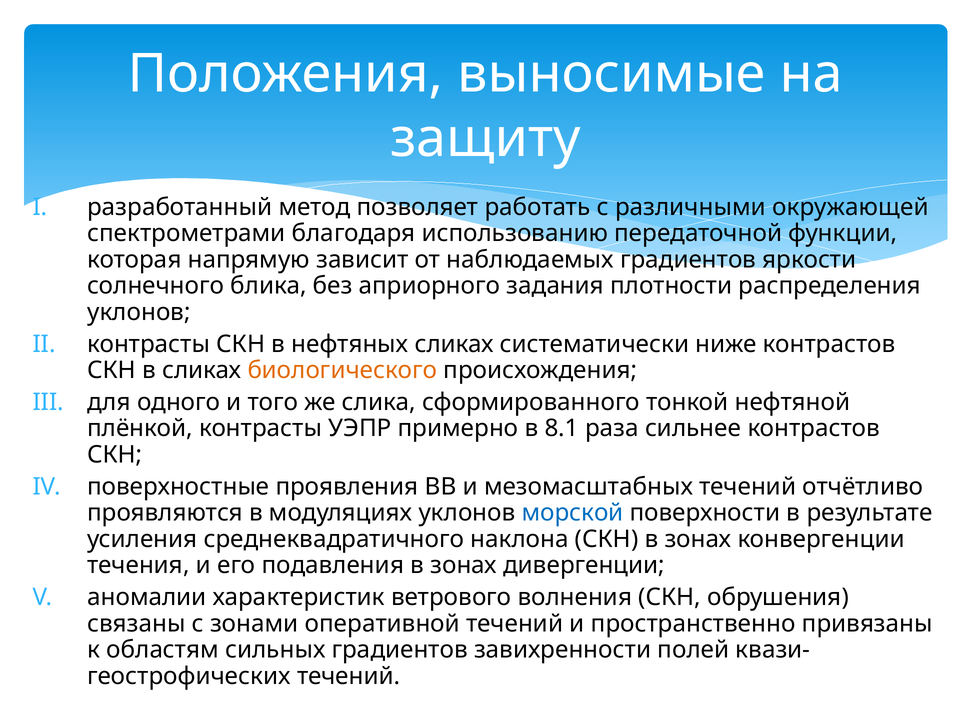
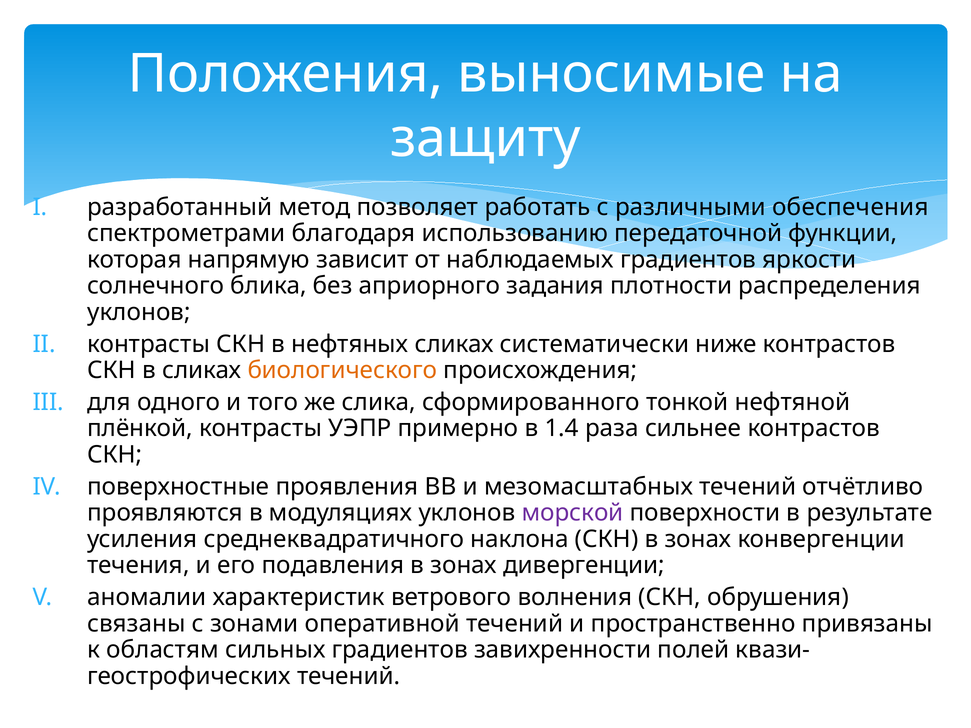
окружающей: окружающей -> обеспечения
8.1: 8.1 -> 1.4
морской colour: blue -> purple
